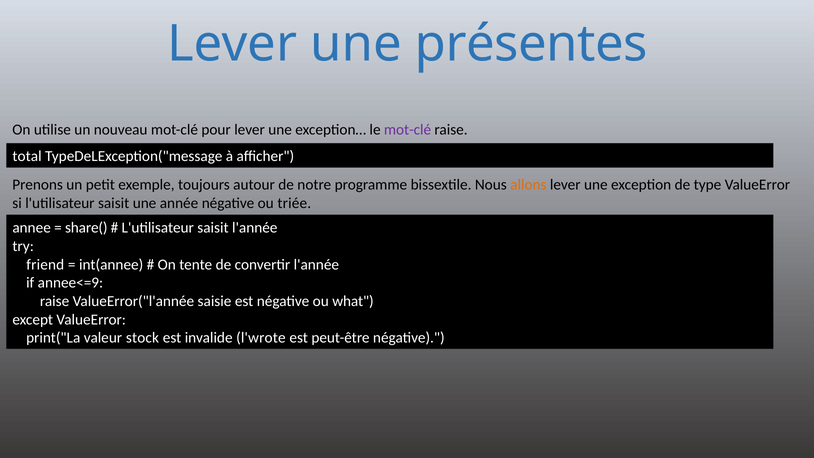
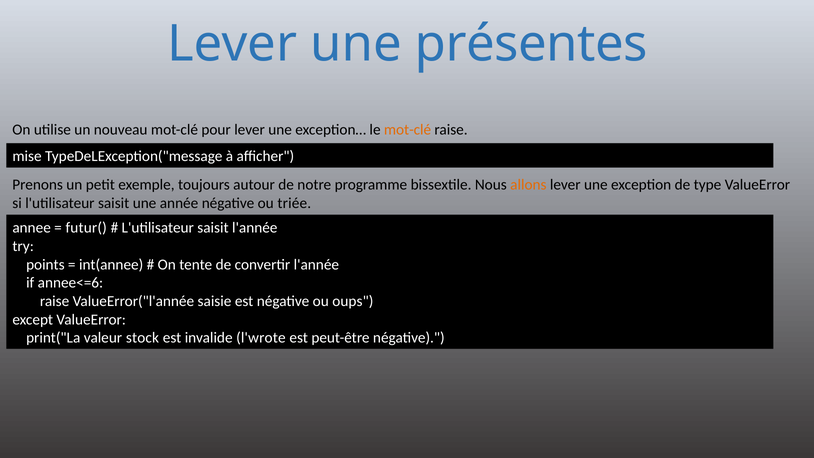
mot-clé at (408, 130) colour: purple -> orange
total: total -> mise
share(: share( -> futur(
friend: friend -> points
annee<=9: annee<=9 -> annee<=6
what: what -> oups
